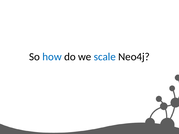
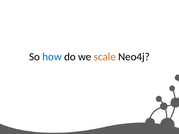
scale colour: blue -> orange
